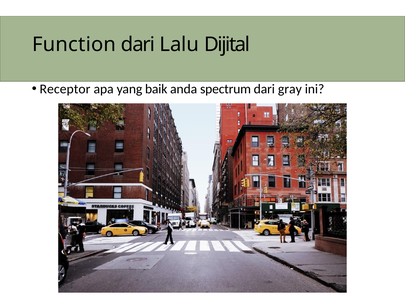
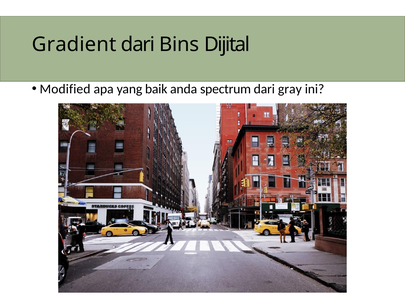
Function: Function -> Gradient
Lalu: Lalu -> Bins
Receptor: Receptor -> Modified
